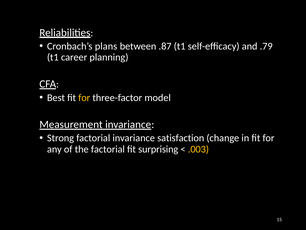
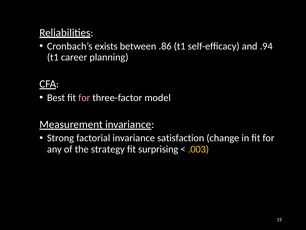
plans: plans -> exists
.87: .87 -> .86
.79: .79 -> .94
for at (84, 97) colour: yellow -> pink
the factorial: factorial -> strategy
